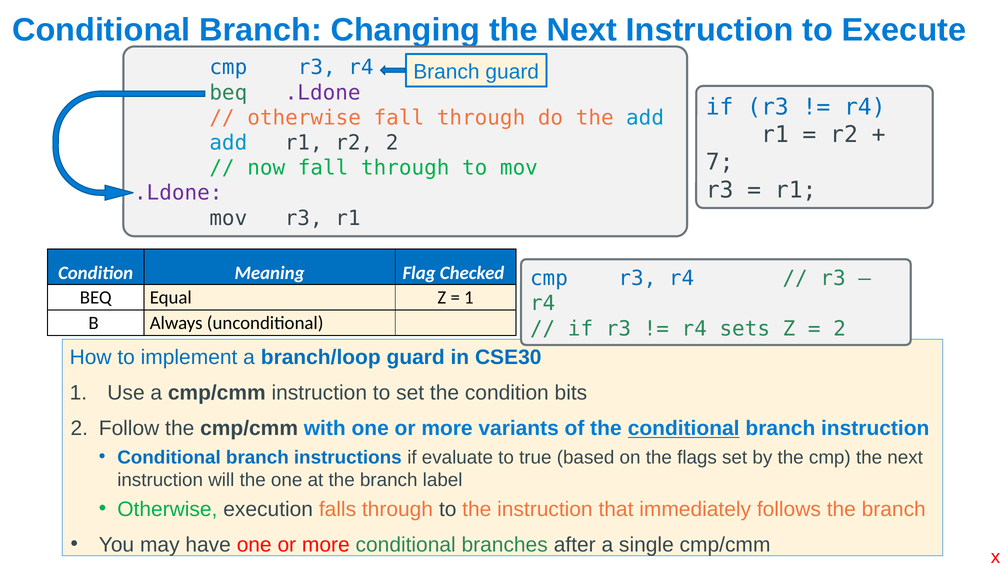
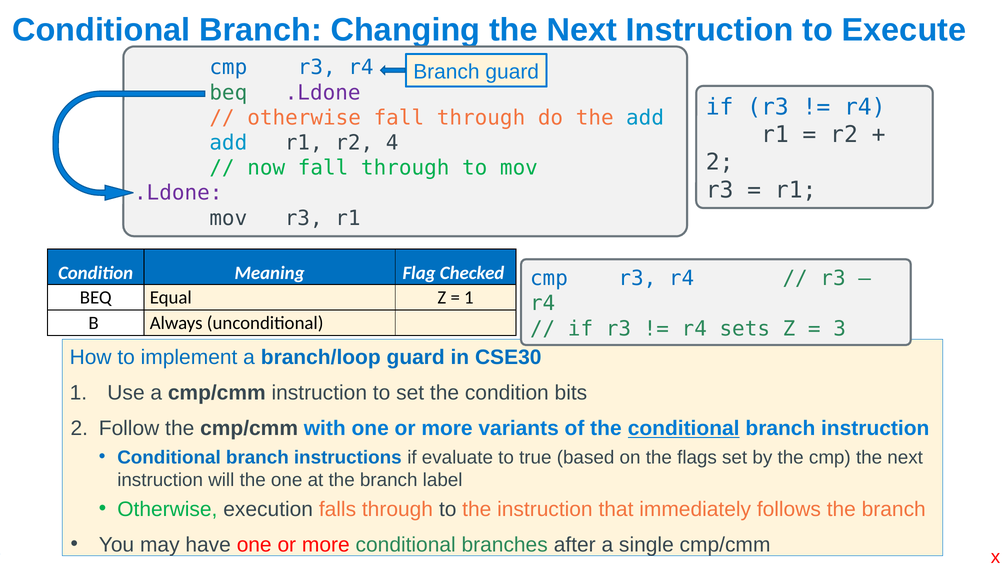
r2 2: 2 -> 4
7 at (720, 162): 7 -> 2
2 at (840, 329): 2 -> 3
